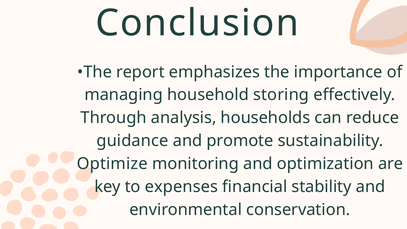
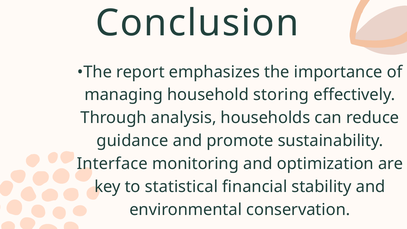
Optimize: Optimize -> Interface
expenses: expenses -> statistical
